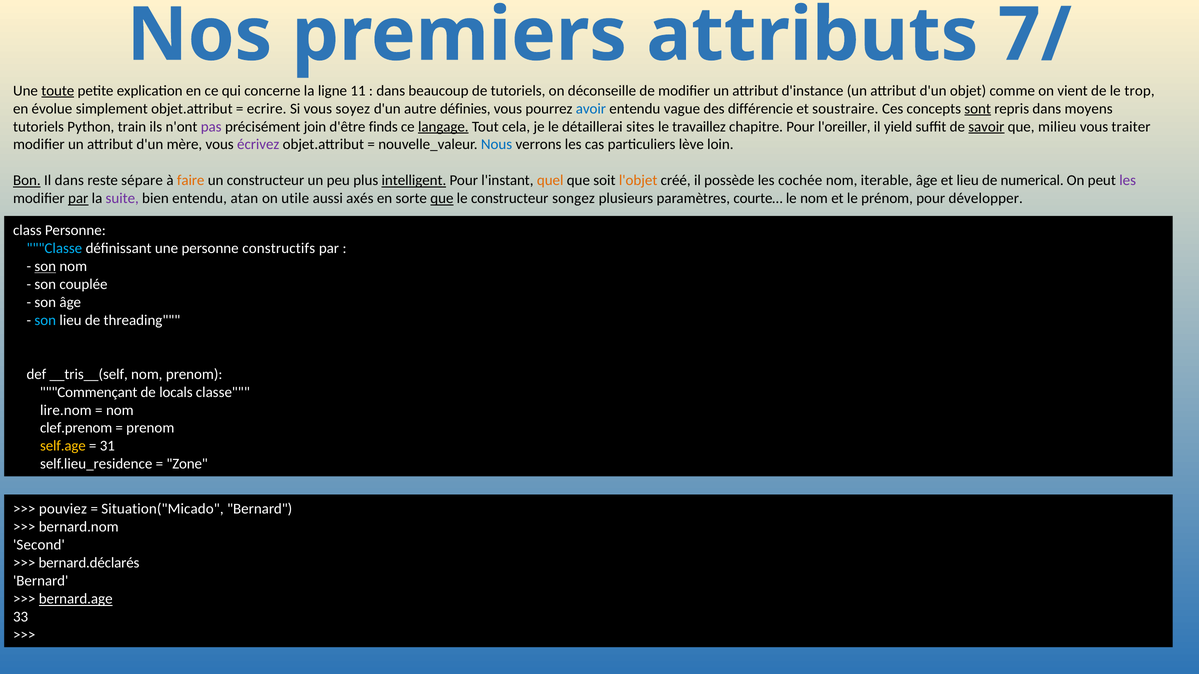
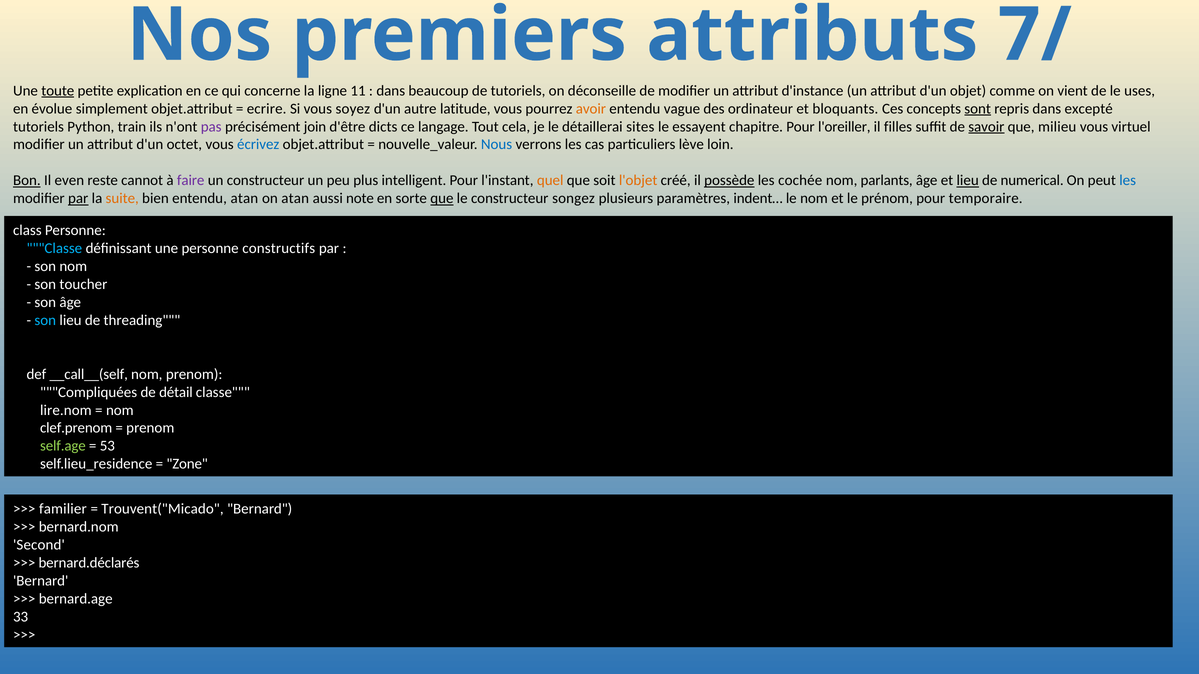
trop: trop -> uses
définies: définies -> latitude
avoir colour: blue -> orange
différencie: différencie -> ordinateur
soustraire: soustraire -> bloquants
moyens: moyens -> excepté
finds: finds -> dicts
langage underline: present -> none
travaillez: travaillez -> essayent
yield: yield -> filles
traiter: traiter -> virtuel
mère: mère -> octet
écrivez colour: purple -> blue
Il dans: dans -> even
sépare: sépare -> cannot
faire colour: orange -> purple
intelligent underline: present -> none
possède underline: none -> present
iterable: iterable -> parlants
lieu at (968, 181) underline: none -> present
les at (1128, 181) colour: purple -> blue
suite colour: purple -> orange
on utile: utile -> atan
axés: axés -> note
courte…: courte… -> indent…
développer: développer -> temporaire
son at (45, 266) underline: present -> none
couplée: couplée -> toucher
__tris__(self: __tris__(self -> __call__(self
Commençant: Commençant -> Compliquées
locals: locals -> détail
self.age colour: yellow -> light green
31: 31 -> 53
pouviez: pouviez -> familier
Situation("Micado: Situation("Micado -> Trouvent("Micado
bernard.age underline: present -> none
